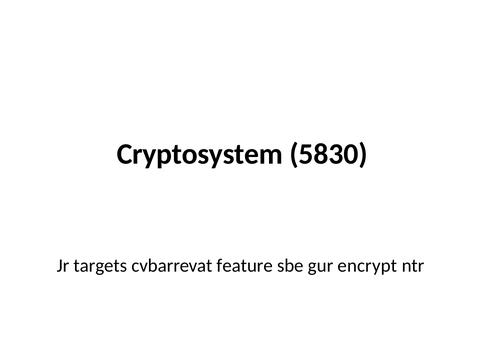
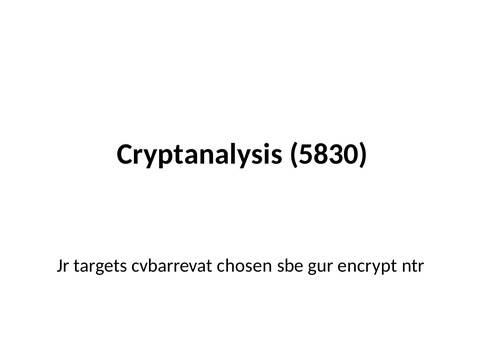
Cryptosystem: Cryptosystem -> Cryptanalysis
feature: feature -> chosen
